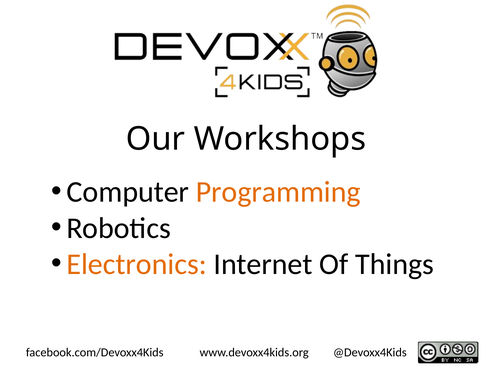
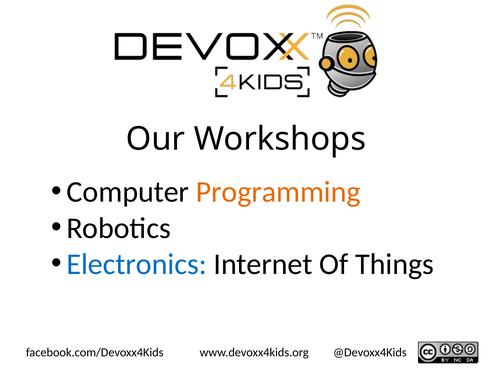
Electronics colour: orange -> blue
